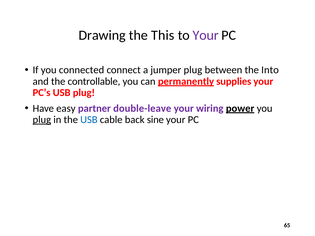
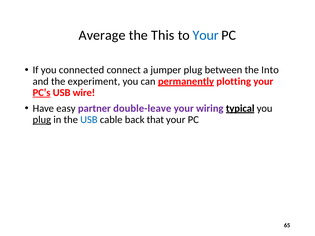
Drawing: Drawing -> Average
Your at (206, 35) colour: purple -> blue
controllable: controllable -> experiment
supplies: supplies -> plotting
PC’s underline: none -> present
USB plug: plug -> wire
power: power -> typical
sine: sine -> that
